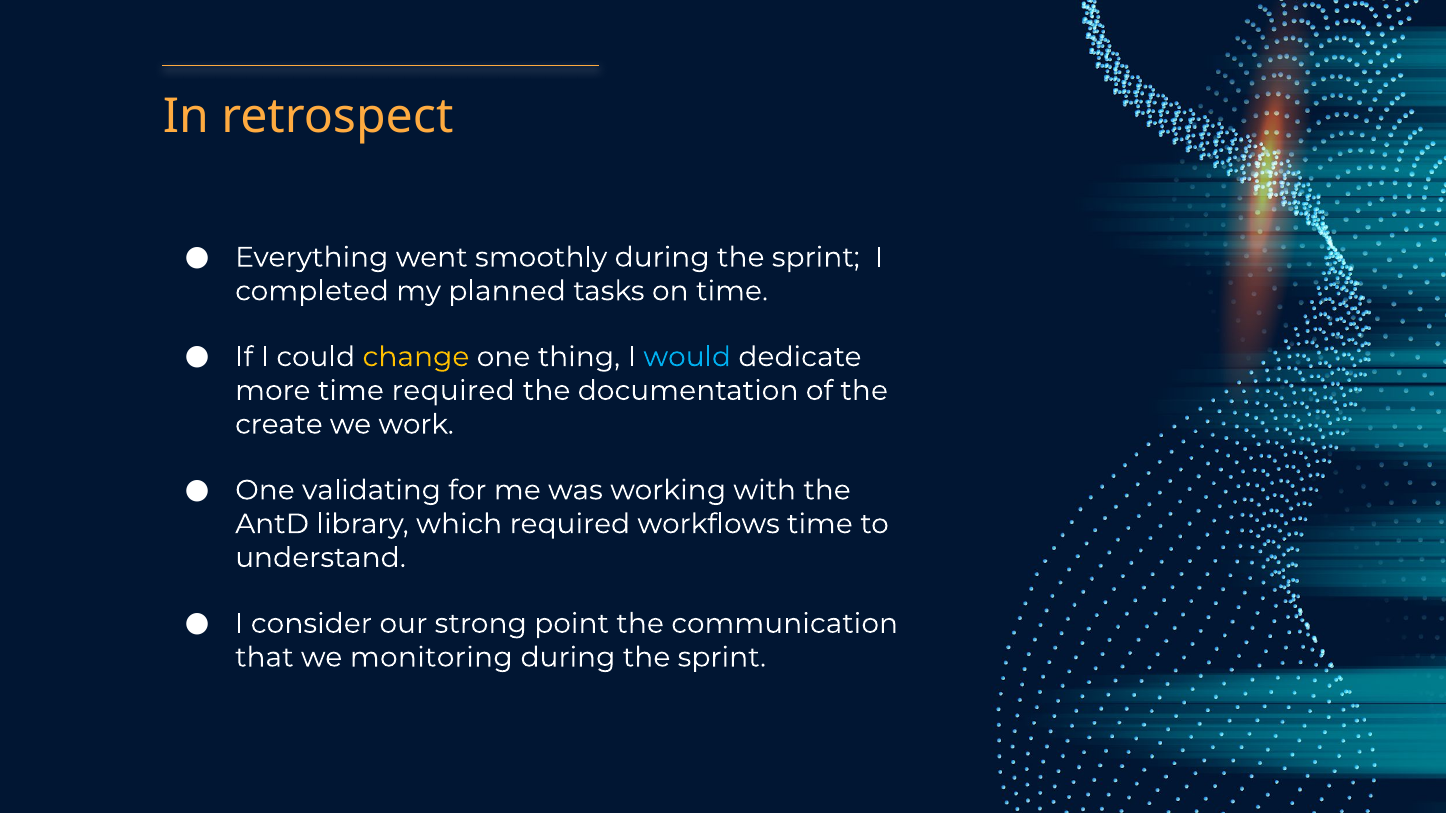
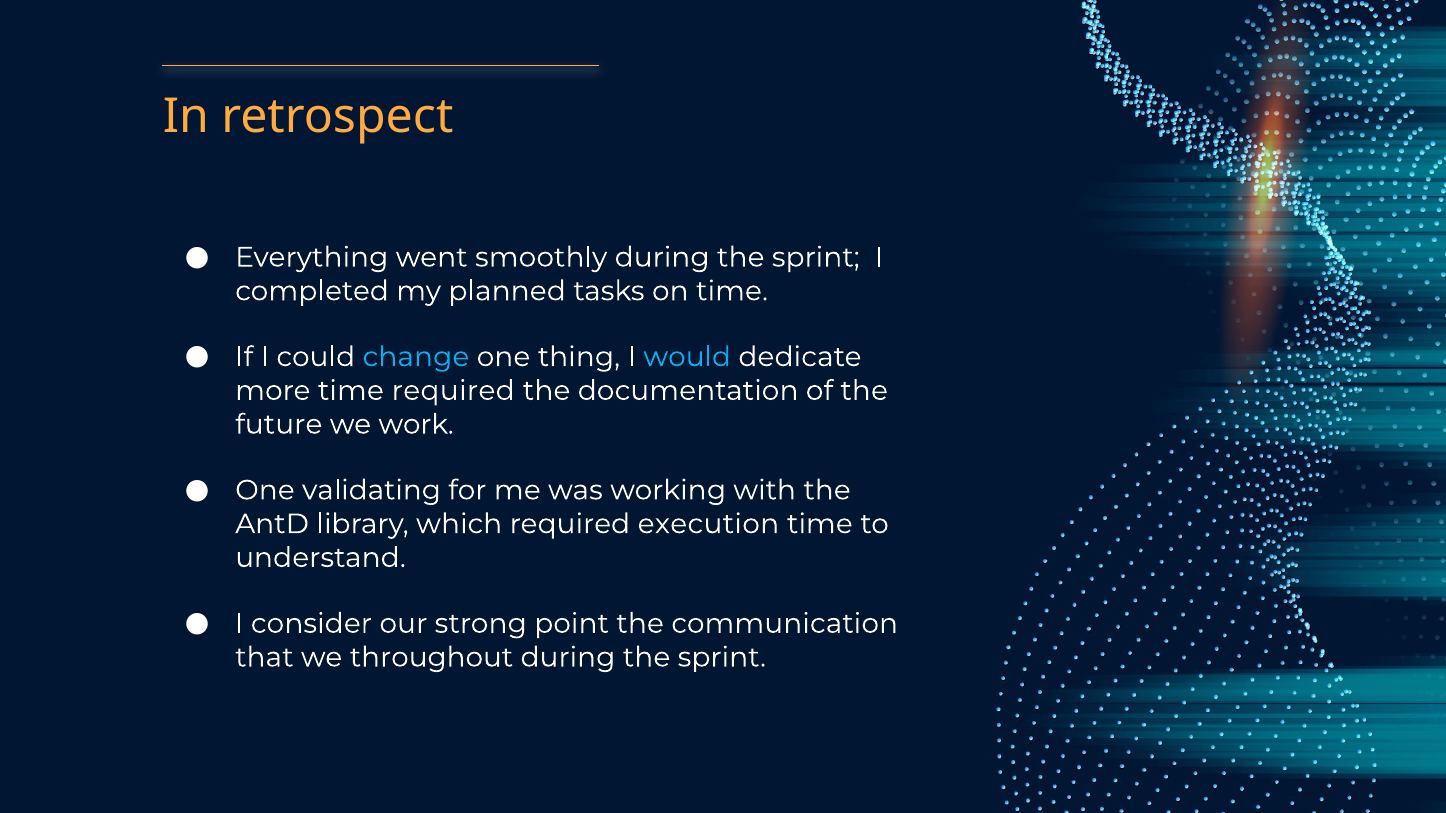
change colour: yellow -> light blue
create: create -> future
workflows: workflows -> execution
monitoring: monitoring -> throughout
